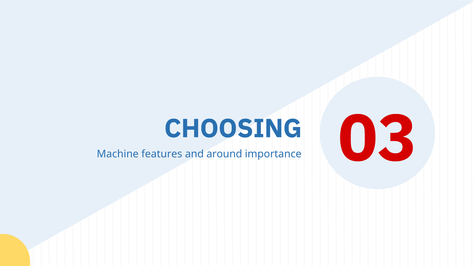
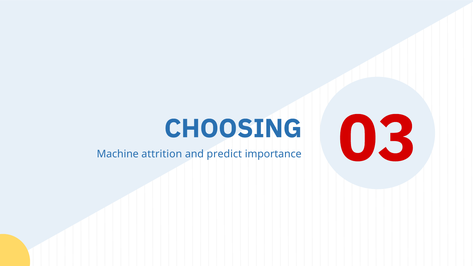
features: features -> attrition
around: around -> predict
